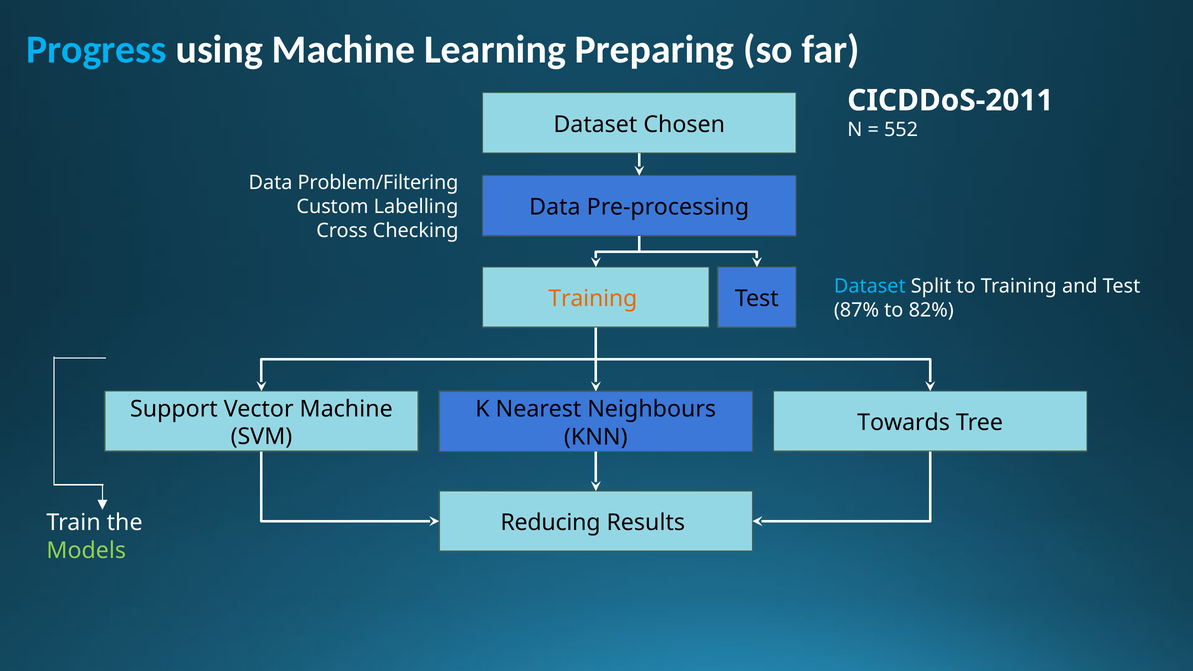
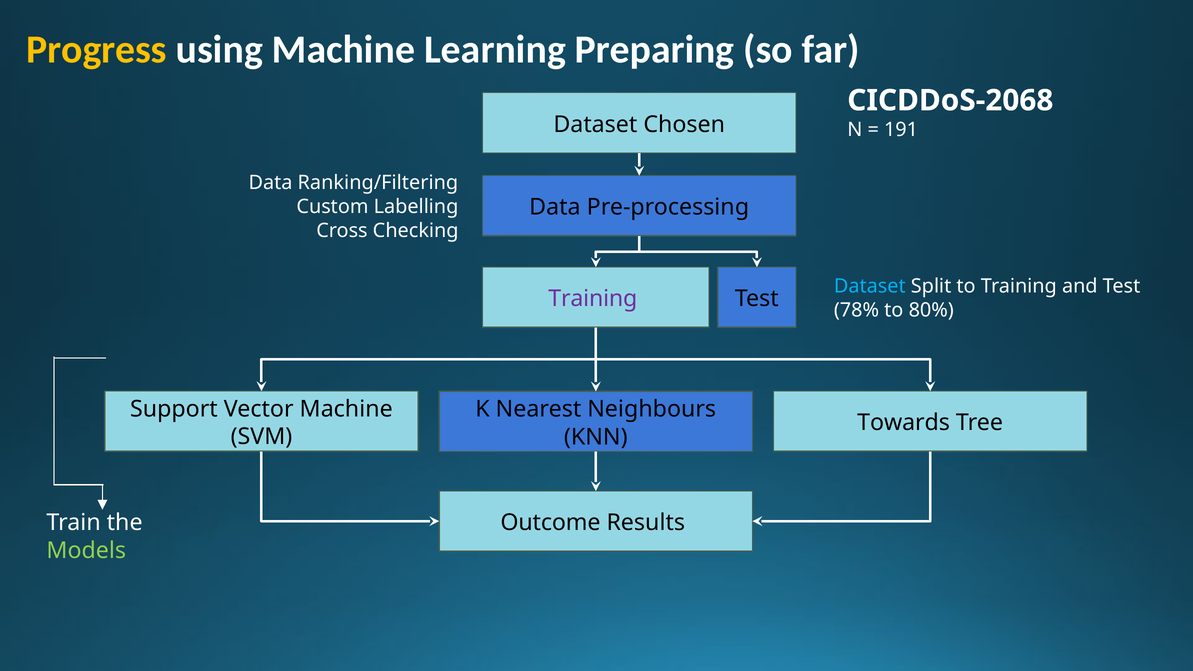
Progress colour: light blue -> yellow
CICDDoS-2011: CICDDoS-2011 -> CICDDoS-2068
552: 552 -> 191
Problem/Filtering: Problem/Filtering -> Ranking/Filtering
Training at (593, 299) colour: orange -> purple
87%: 87% -> 78%
82%: 82% -> 80%
Reducing: Reducing -> Outcome
